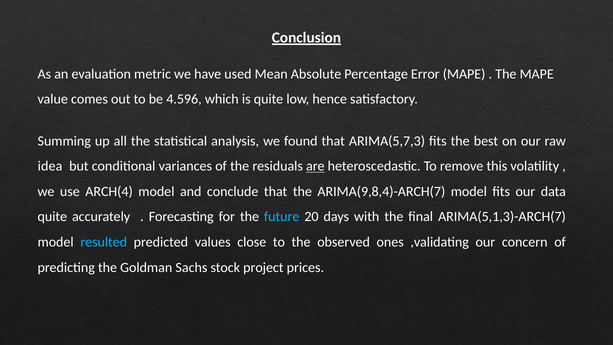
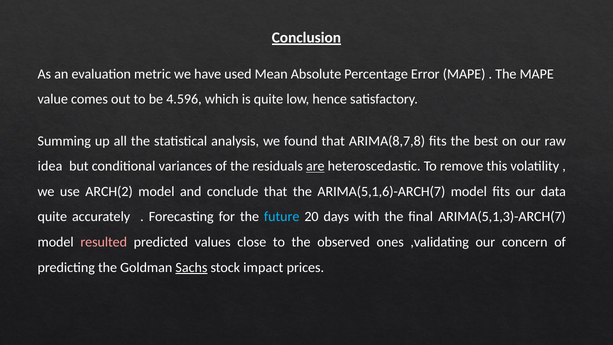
ARIMA(5,7,3: ARIMA(5,7,3 -> ARIMA(8,7,8
ARCH(4: ARCH(4 -> ARCH(2
ARIMA(9,8,4)-ARCH(7: ARIMA(9,8,4)-ARCH(7 -> ARIMA(5,1,6)-ARCH(7
resulted colour: light blue -> pink
Sachs underline: none -> present
project: project -> impact
